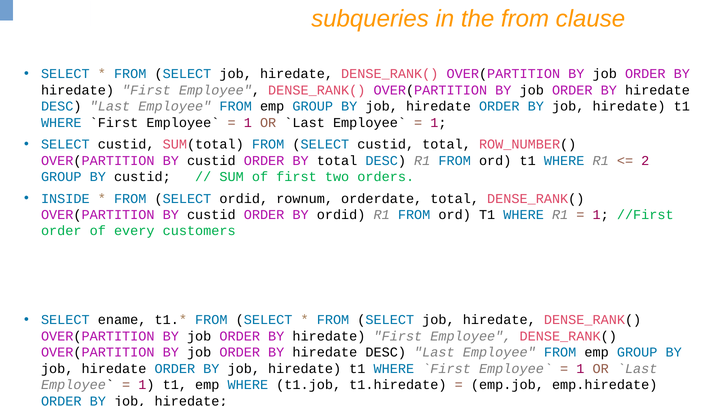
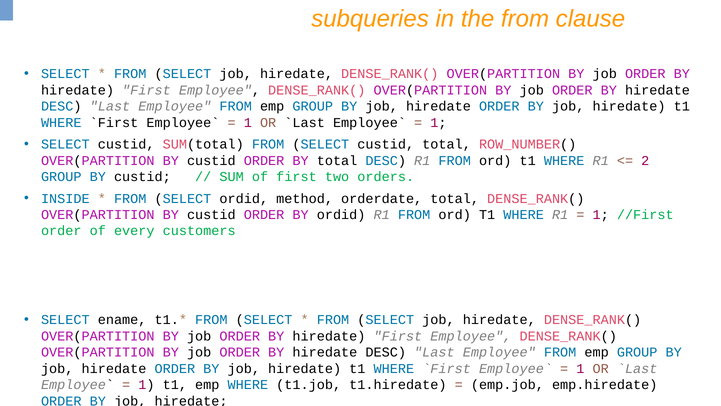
rownum: rownum -> method
